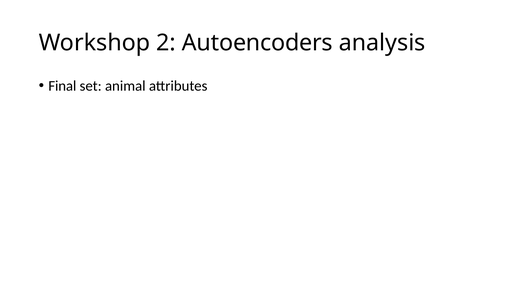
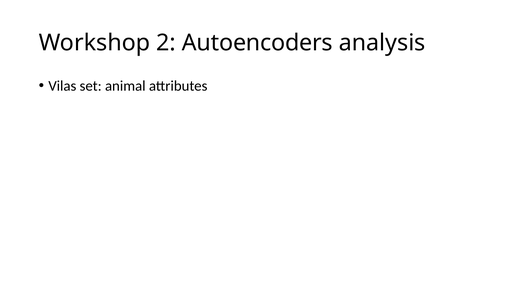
Final: Final -> Vilas
